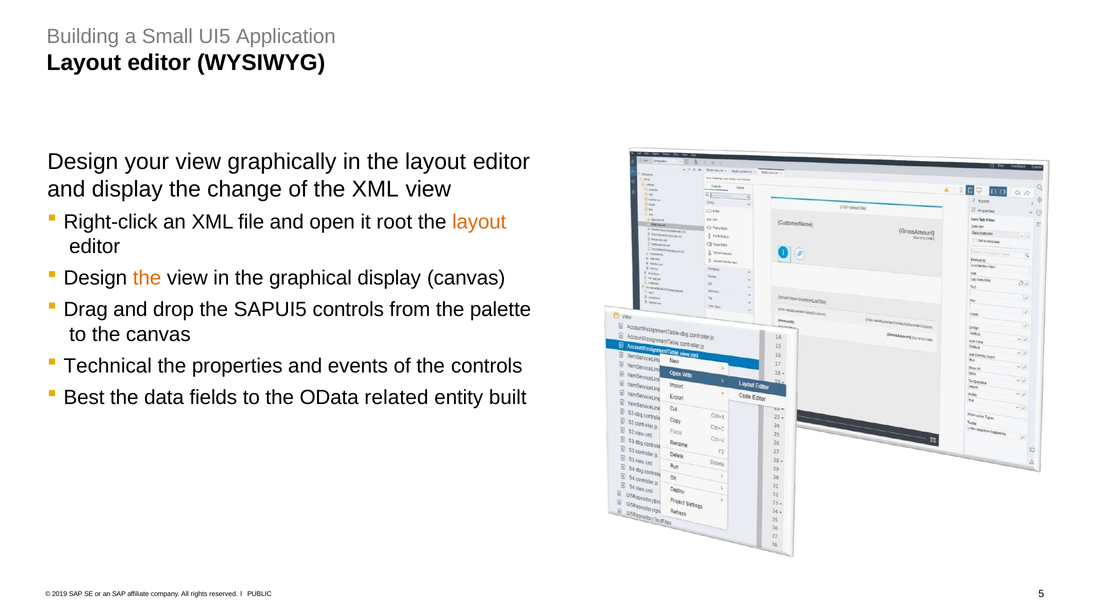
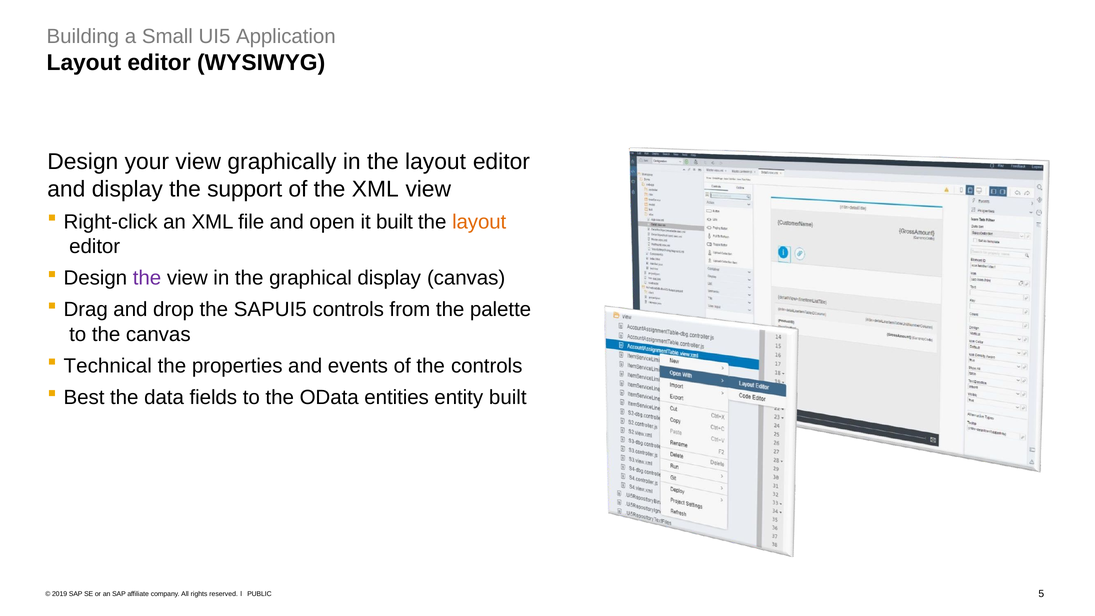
change: change -> support
it root: root -> built
the at (147, 278) colour: orange -> purple
related: related -> entities
